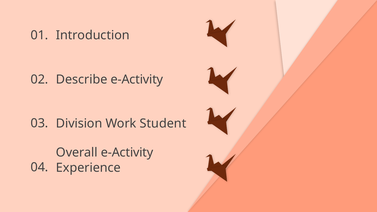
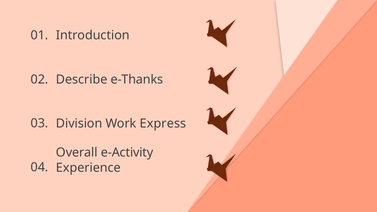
Describe e-Activity: e-Activity -> e-Thanks
Student: Student -> Express
